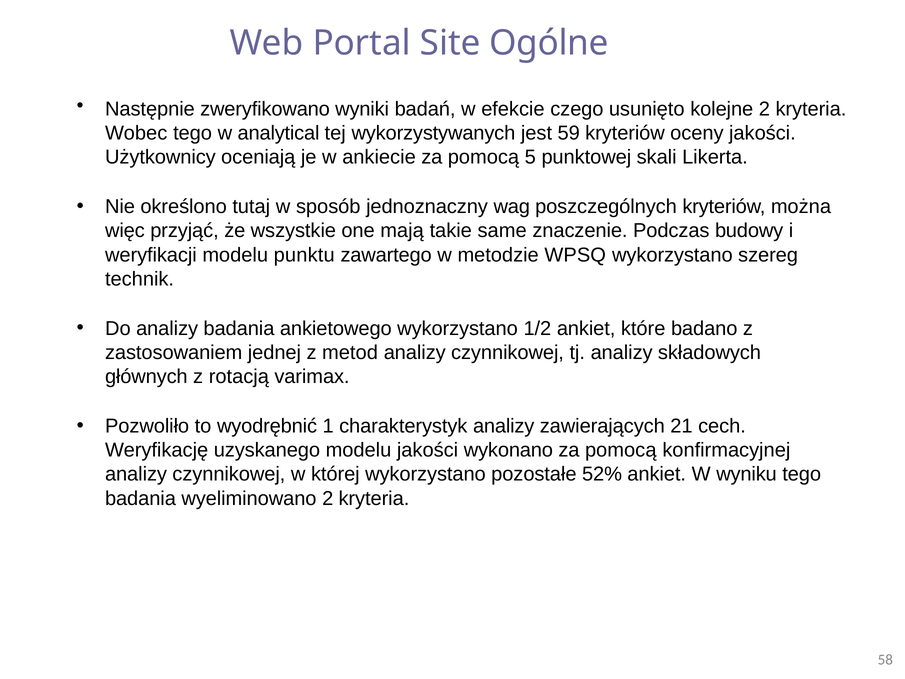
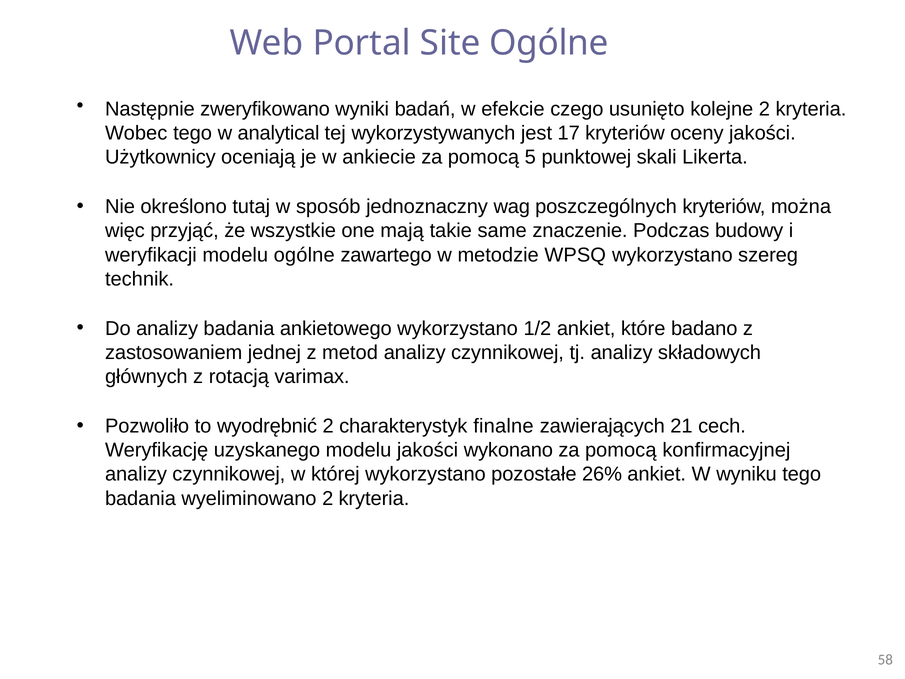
59: 59 -> 17
modelu punktu: punktu -> ogólne
wyodrębnić 1: 1 -> 2
charakterystyk analizy: analizy -> finalne
52%: 52% -> 26%
